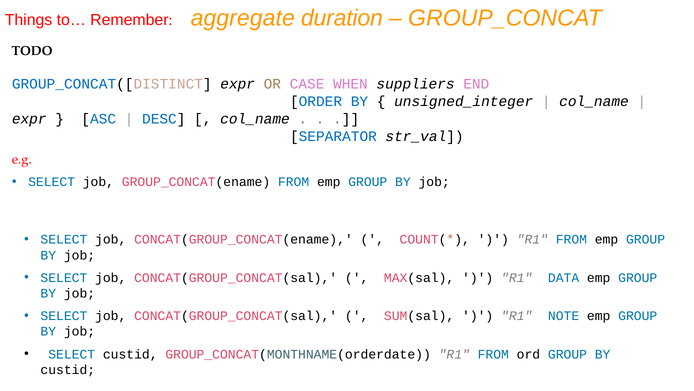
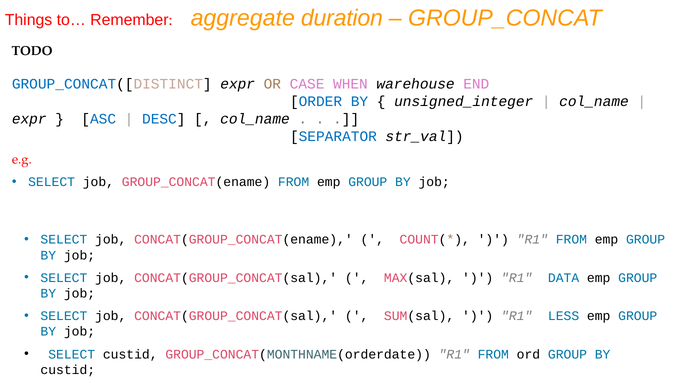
suppliers: suppliers -> warehouse
NOTE: NOTE -> LESS
